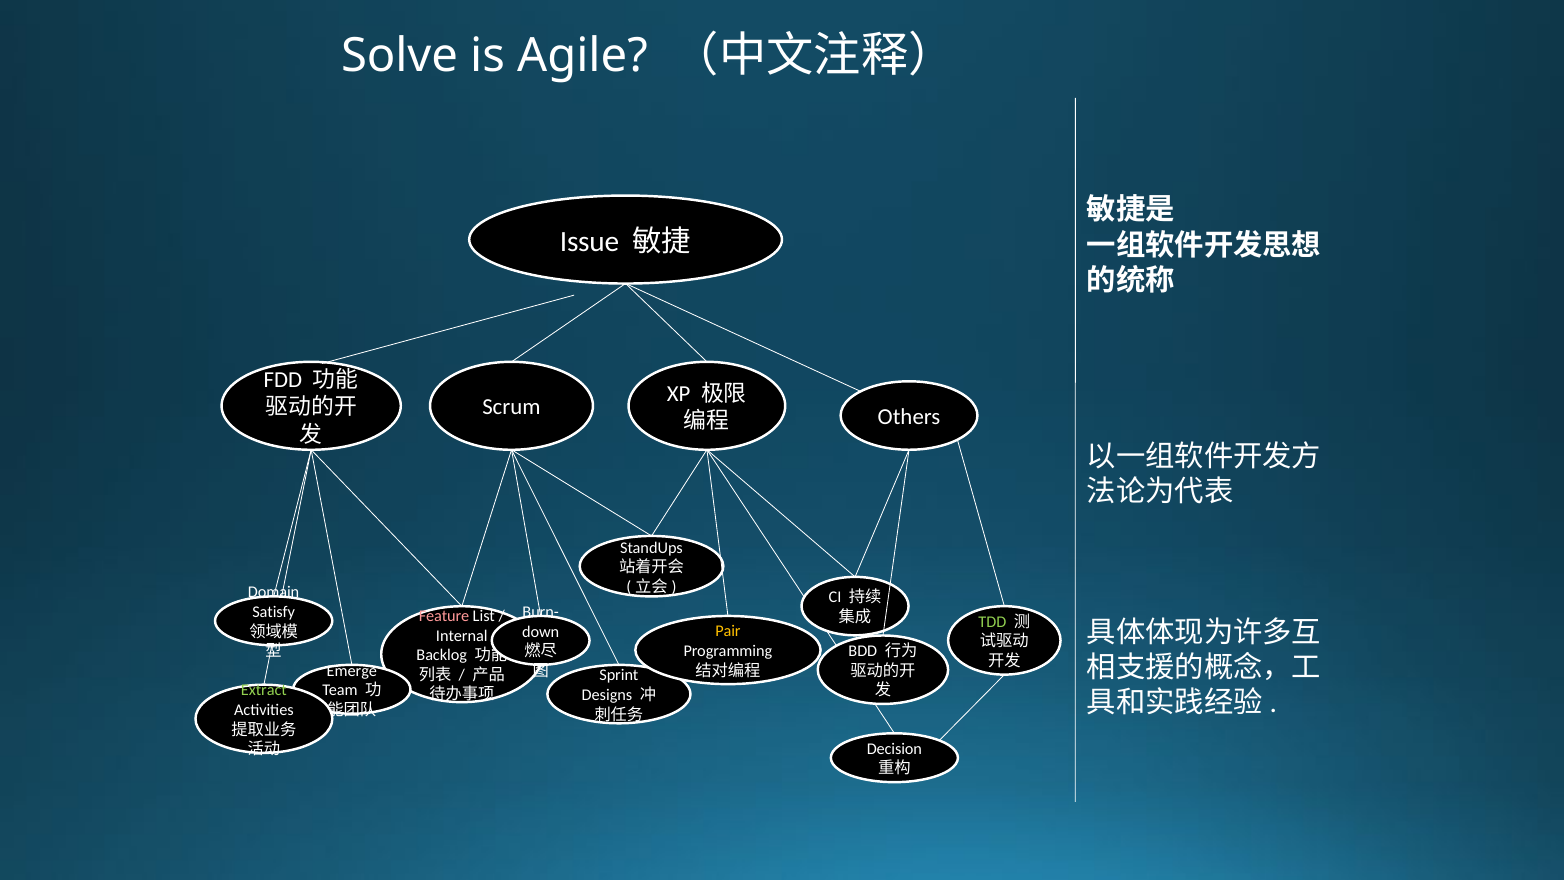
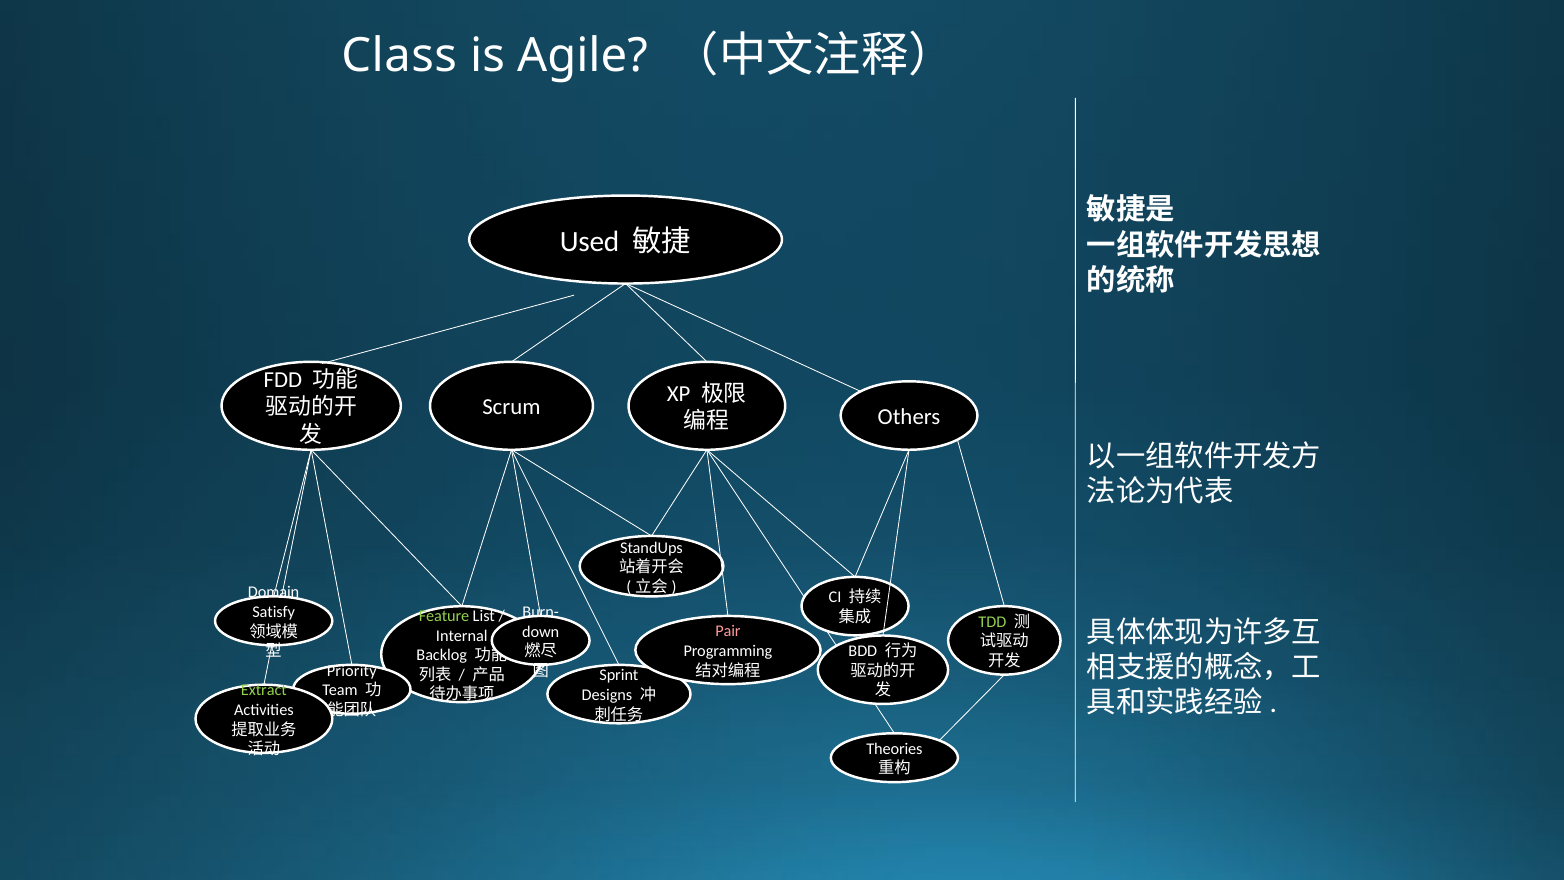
Solve: Solve -> Class
Issue: Issue -> Used
Feature colour: pink -> light green
Pair colour: yellow -> pink
Emerge: Emerge -> Priority
Decision: Decision -> Theories
